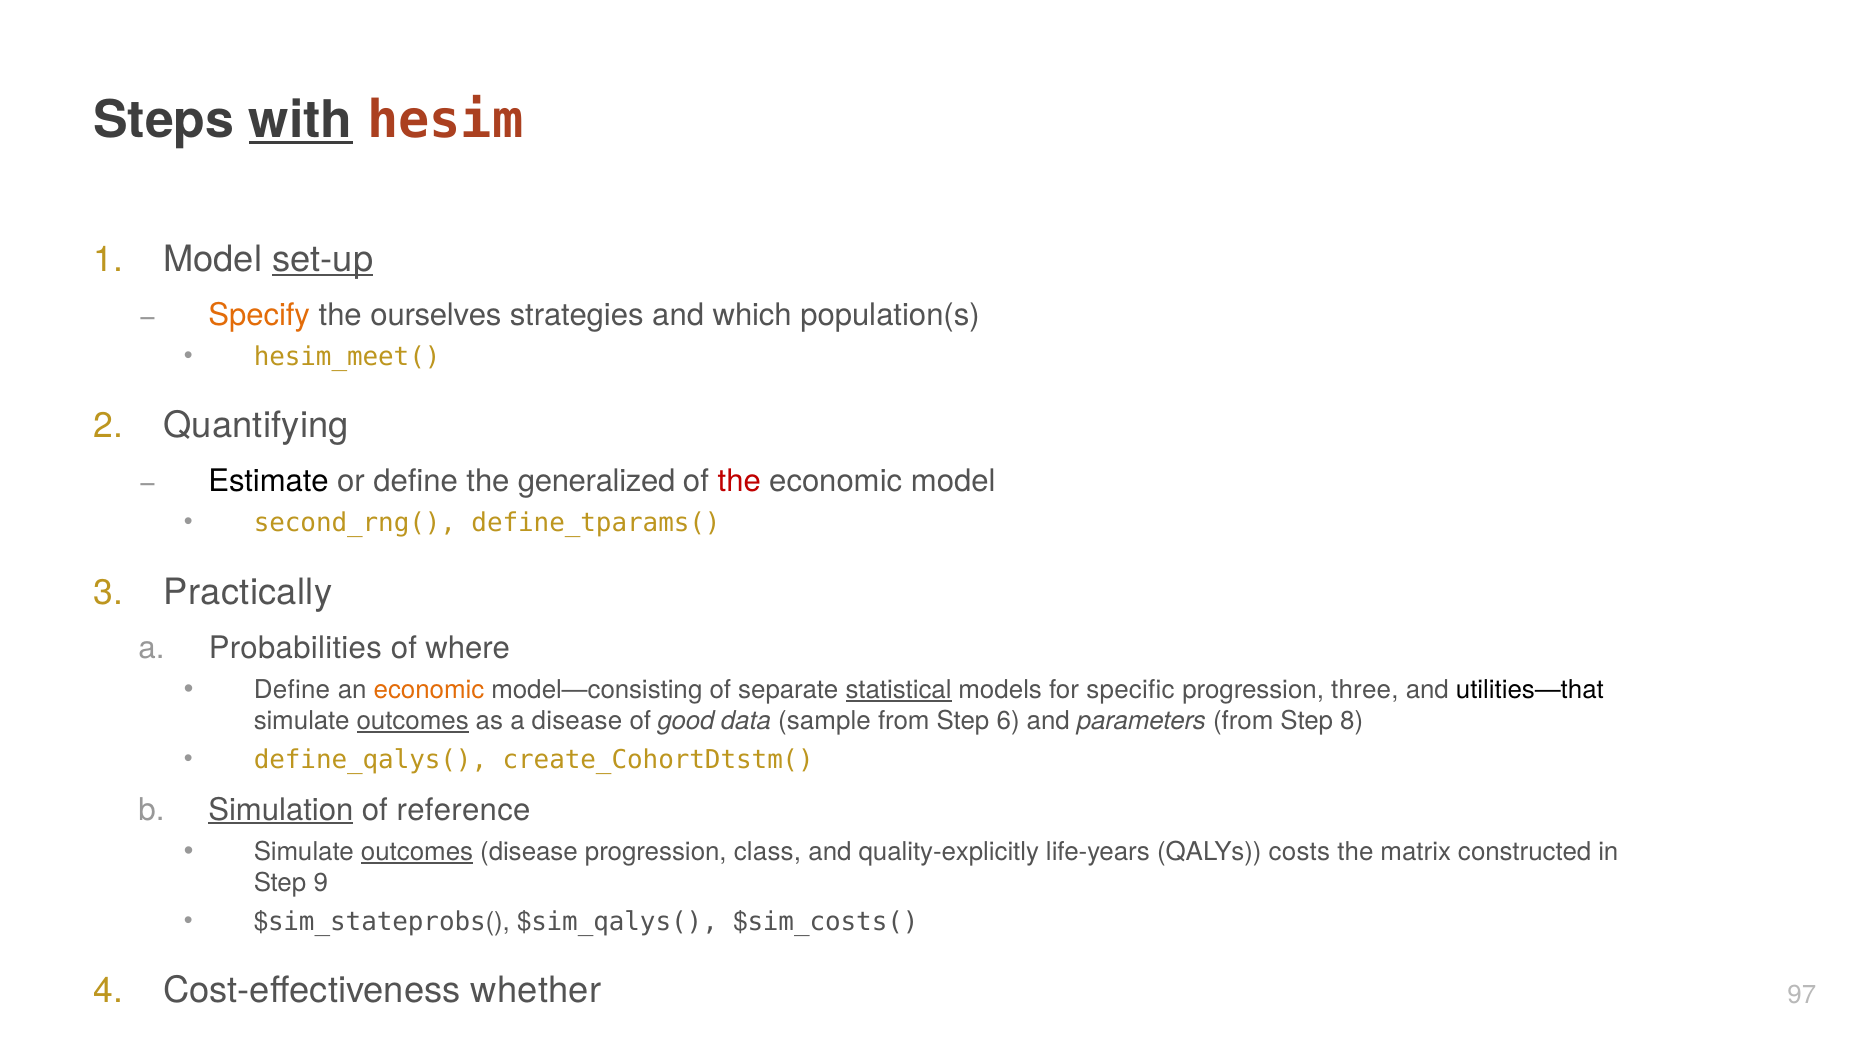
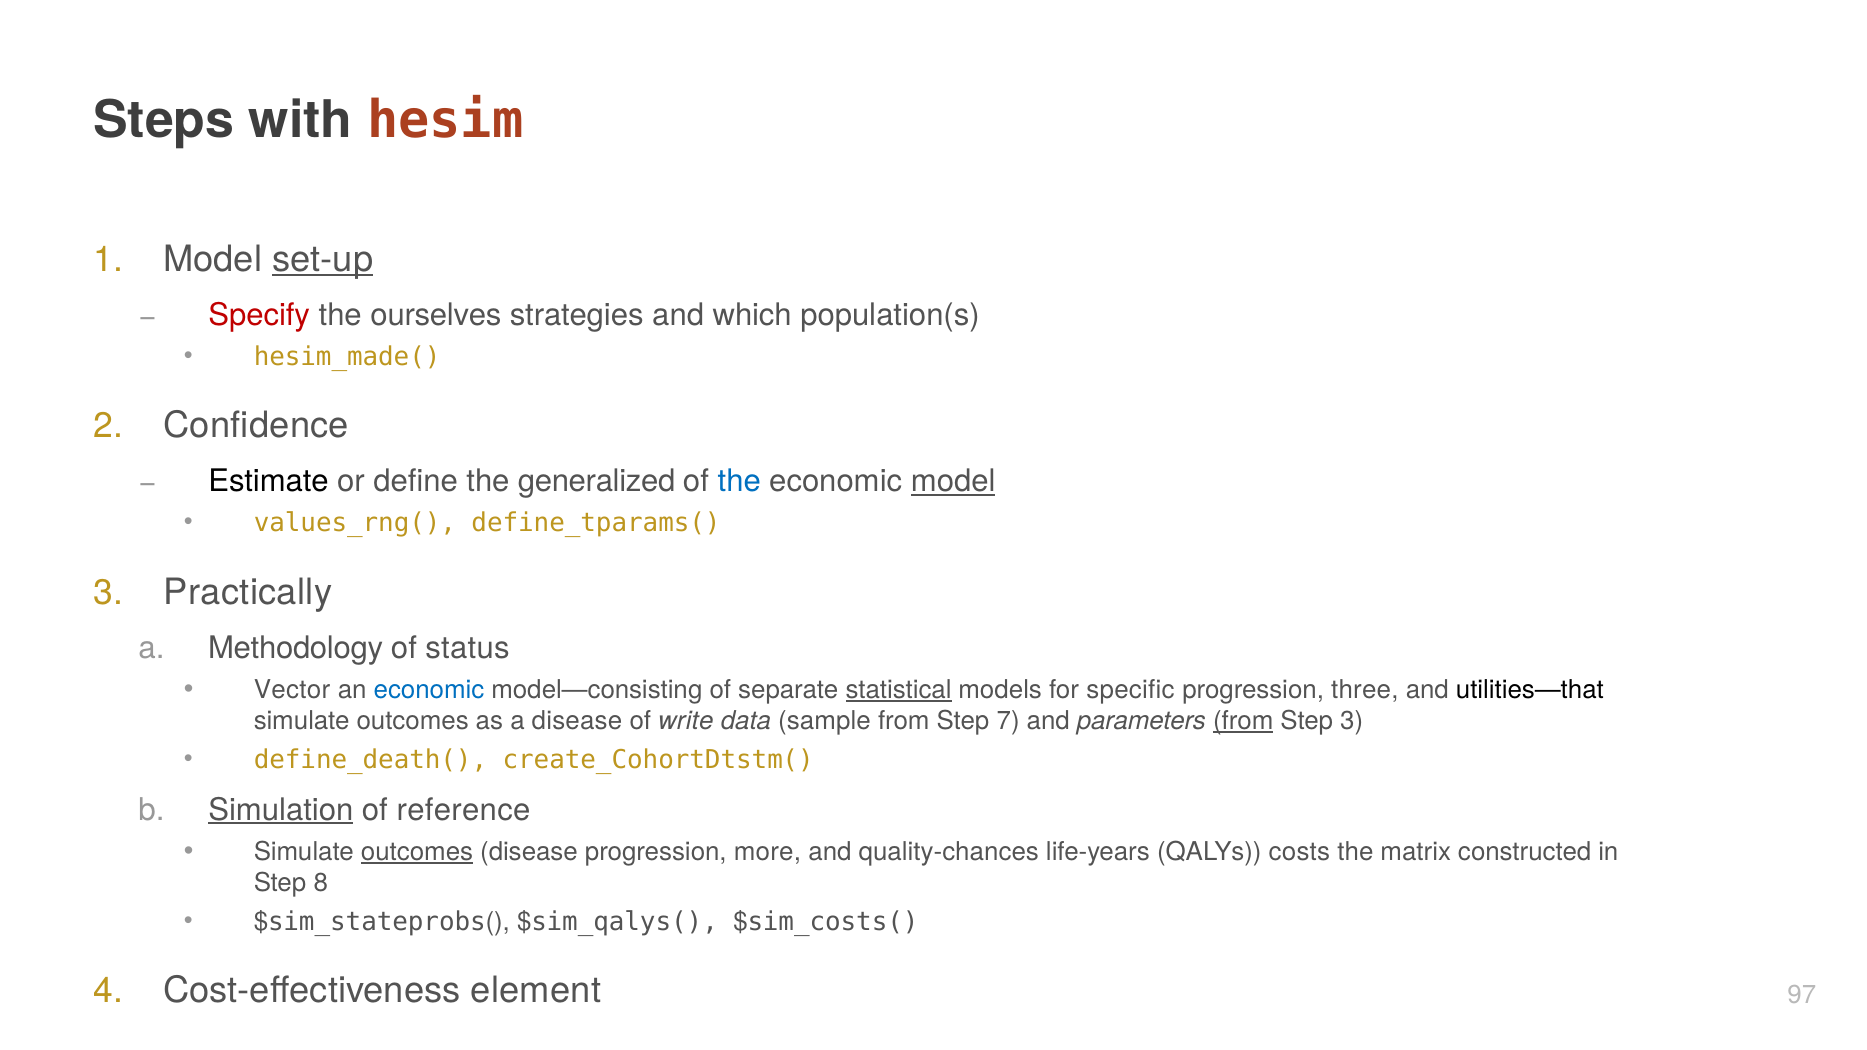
with underline: present -> none
Specify colour: orange -> red
hesim_meet(: hesim_meet( -> hesim_made(
Quantifying: Quantifying -> Confidence
the at (739, 482) colour: red -> blue
model at (953, 482) underline: none -> present
second_rng(: second_rng( -> values_rng(
Probabilities: Probabilities -> Methodology
where: where -> status
Define at (292, 690): Define -> Vector
economic at (429, 690) colour: orange -> blue
outcomes at (413, 721) underline: present -> none
good: good -> write
6: 6 -> 7
from at (1243, 721) underline: none -> present
Step 8: 8 -> 3
define_qalys(: define_qalys( -> define_death(
class: class -> more
quality-explicitly: quality-explicitly -> quality-chances
9: 9 -> 8
whether: whether -> element
